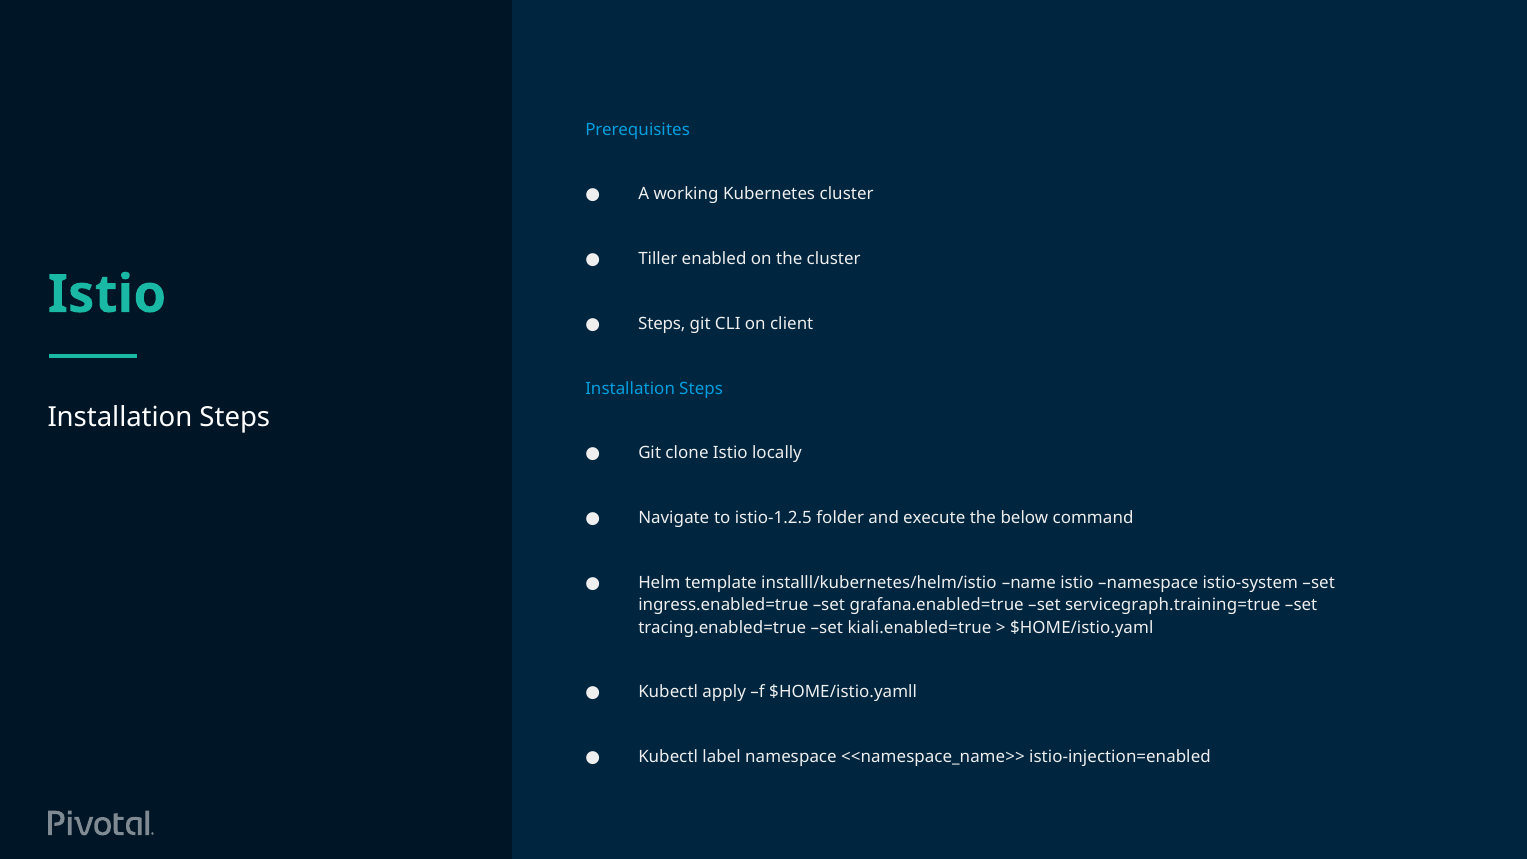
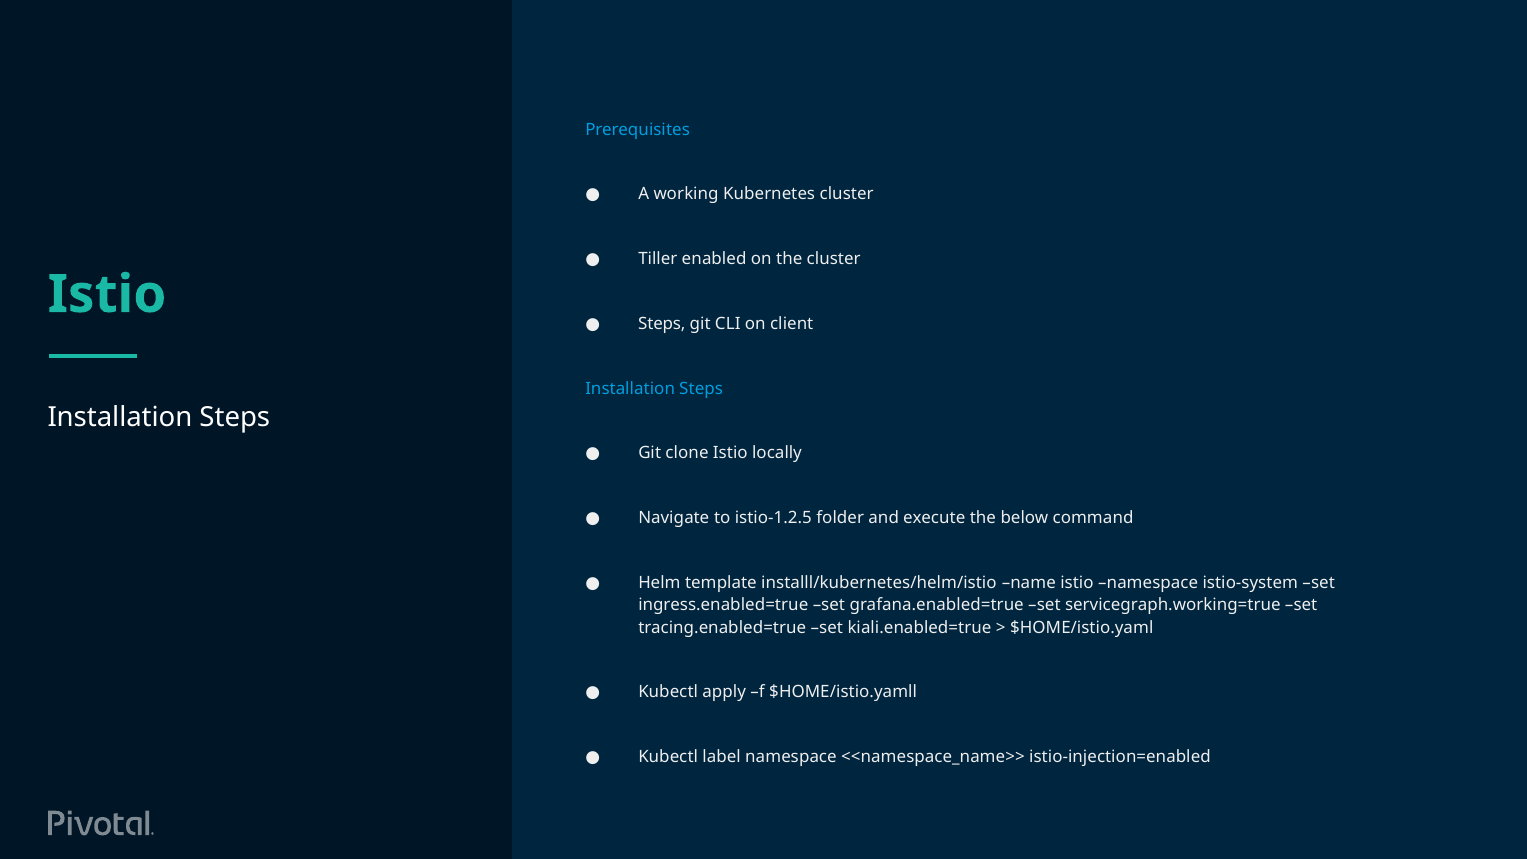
servicegraph.training=true: servicegraph.training=true -> servicegraph.working=true
